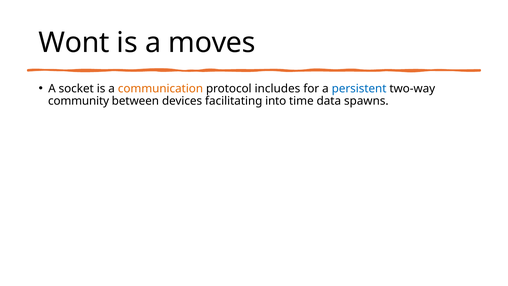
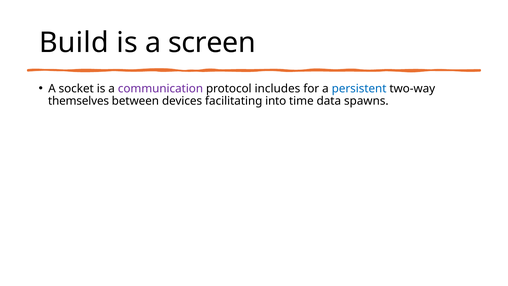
Wont: Wont -> Build
moves: moves -> screen
communication colour: orange -> purple
community: community -> themselves
